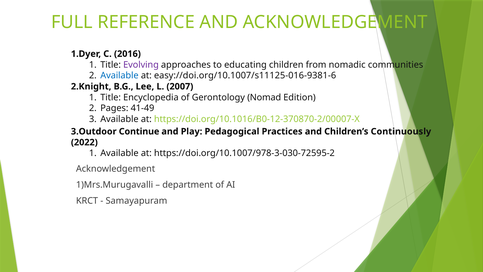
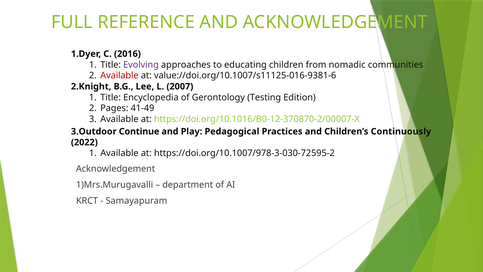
Available at (119, 76) colour: blue -> red
easy://doi.org/10.1007/s11125-016-9381-6: easy://doi.org/10.1007/s11125-016-9381-6 -> value://doi.org/10.1007/s11125-016-9381-6
Nomad: Nomad -> Testing
